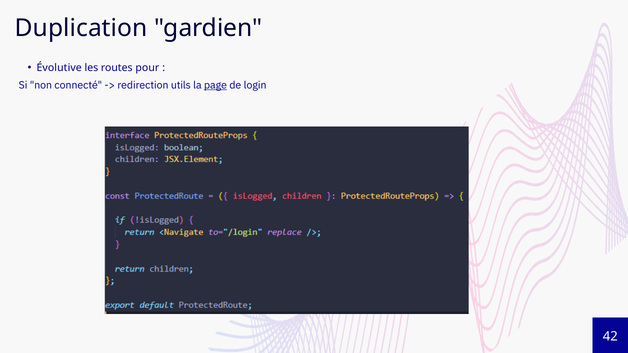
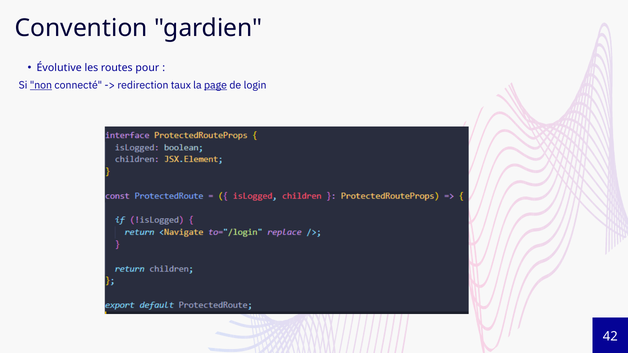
Duplication: Duplication -> Convention
non underline: none -> present
utils: utils -> taux
